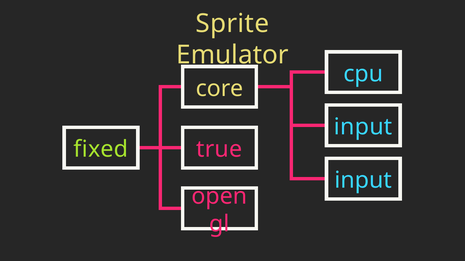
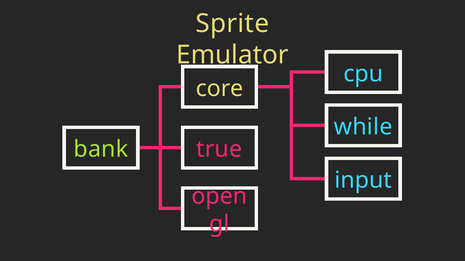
input at (363, 127): input -> while
fixed: fixed -> bank
